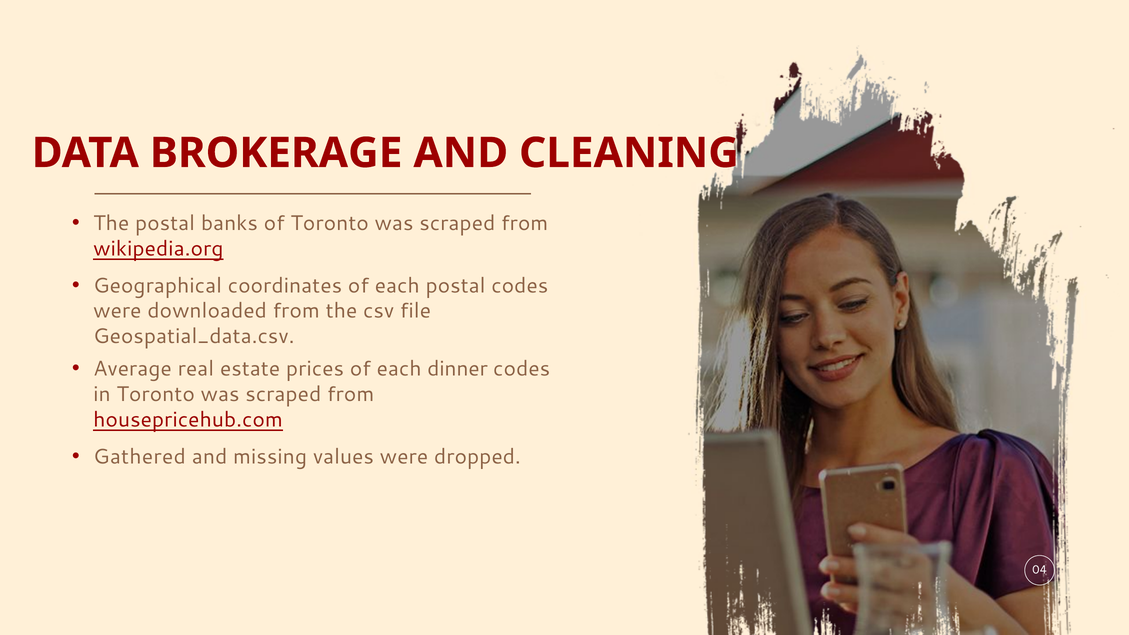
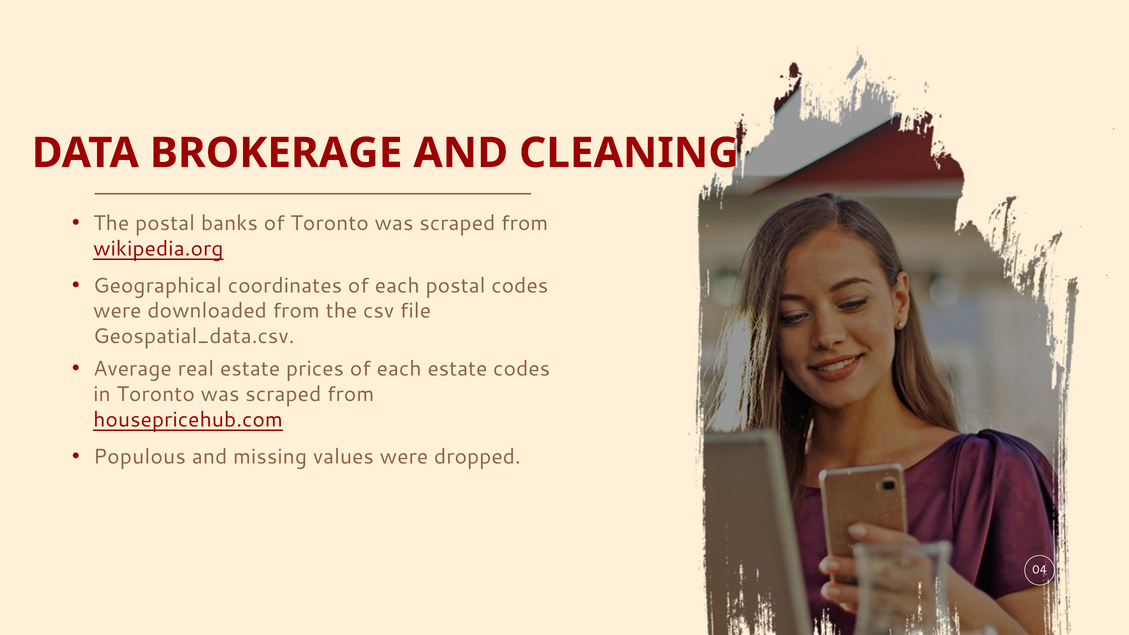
each dinner: dinner -> estate
Gathered: Gathered -> Populous
